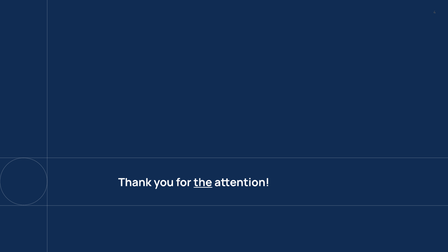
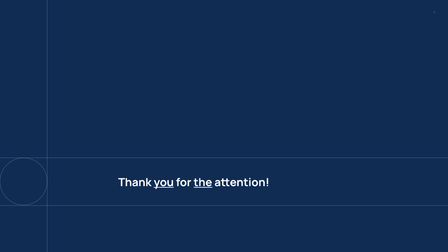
you underline: none -> present
